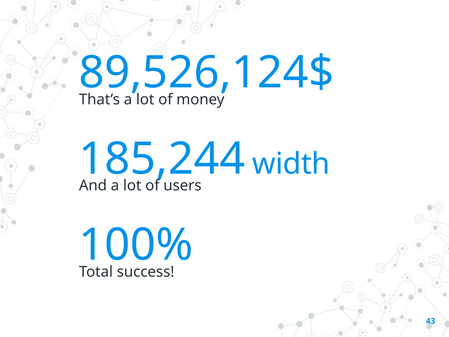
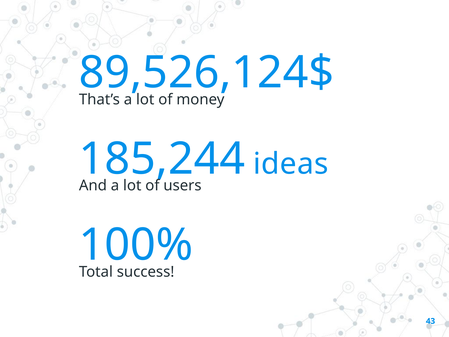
width: width -> ideas
